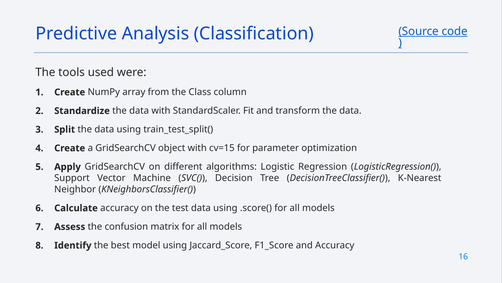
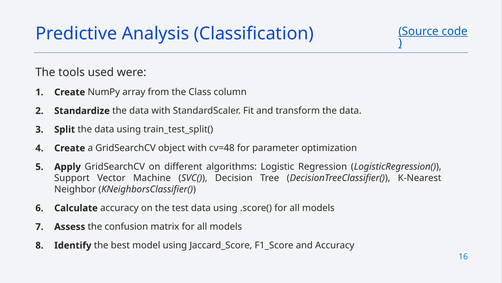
cv=15: cv=15 -> cv=48
